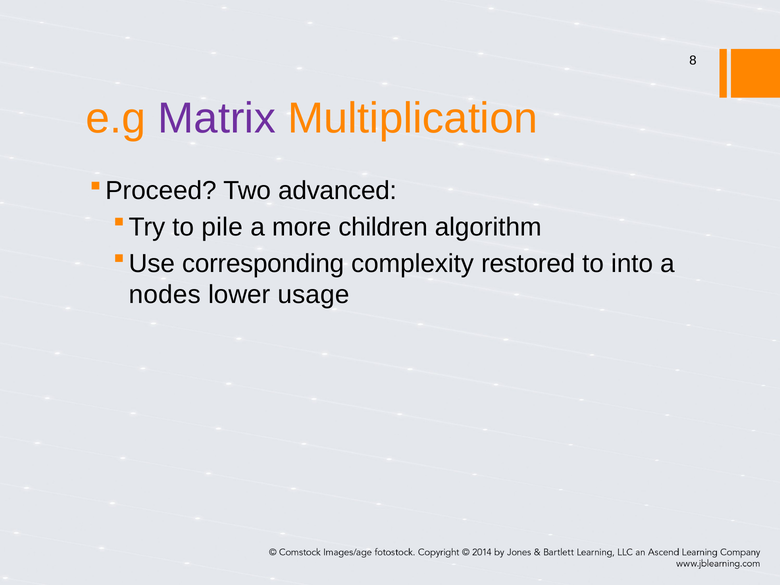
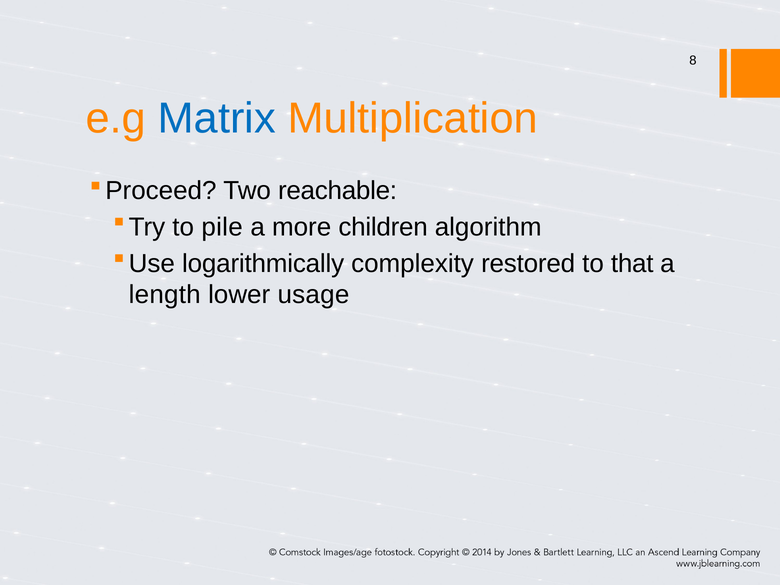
Matrix colour: purple -> blue
advanced: advanced -> reachable
corresponding: corresponding -> logarithmically
into: into -> that
nodes: nodes -> length
